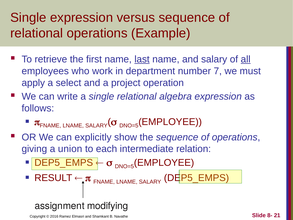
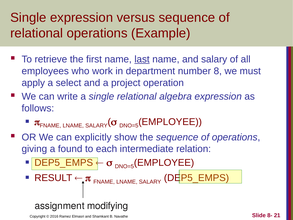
all underline: present -> none
7: 7 -> 8
union: union -> found
